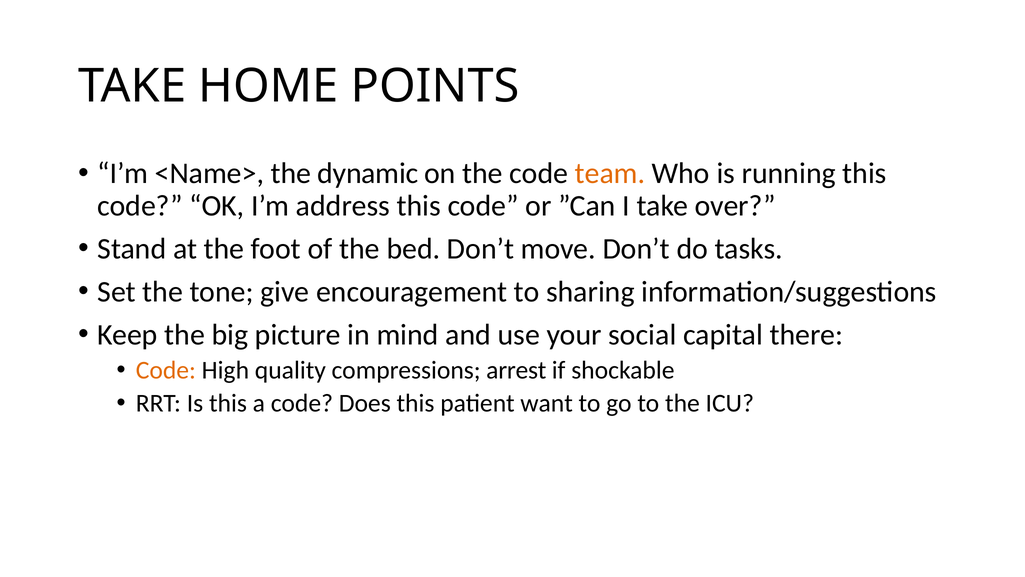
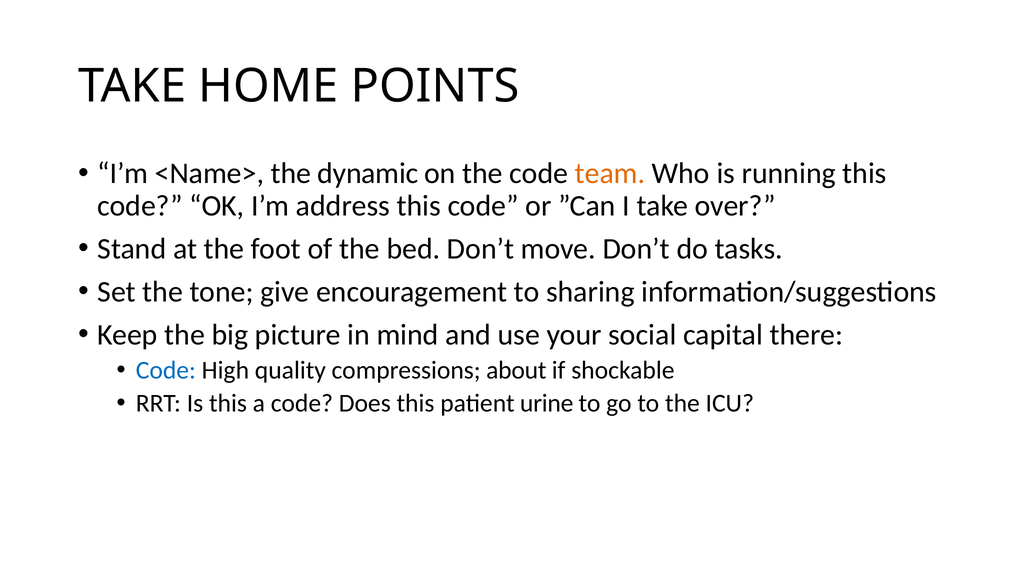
Code at (166, 370) colour: orange -> blue
arrest: arrest -> about
want: want -> urine
